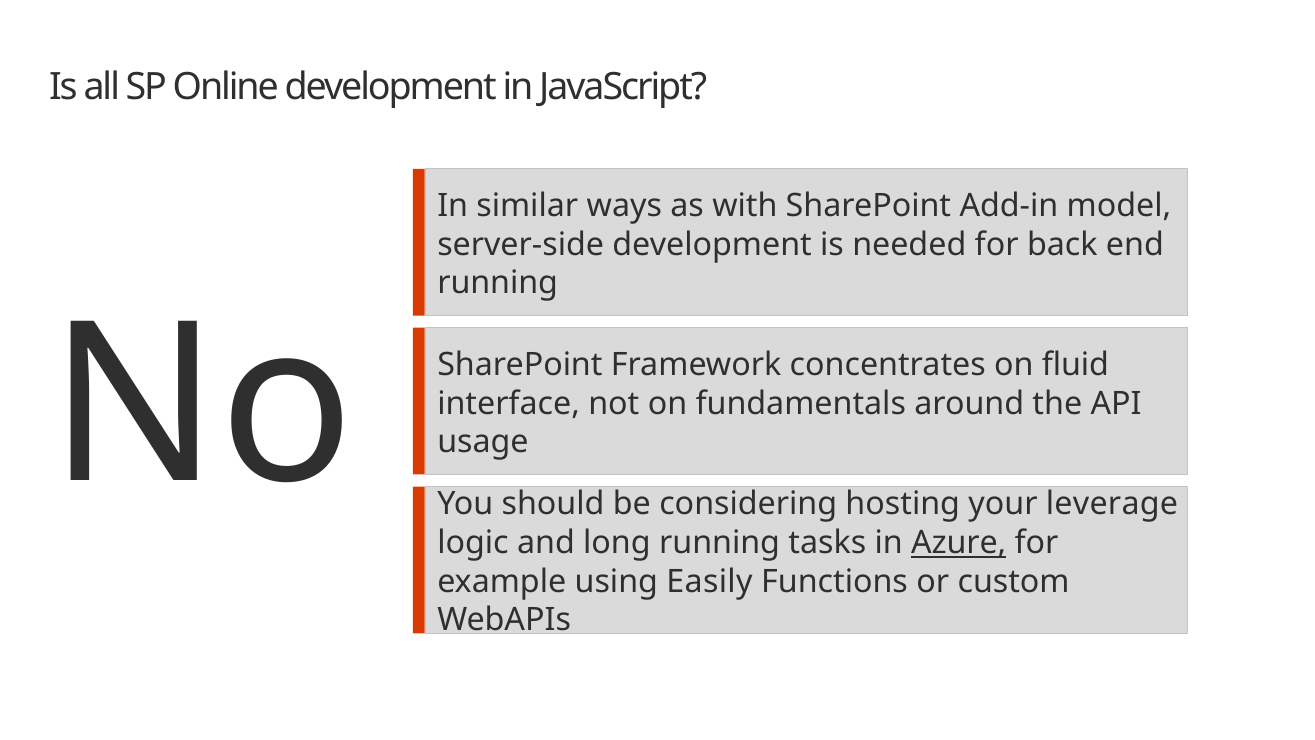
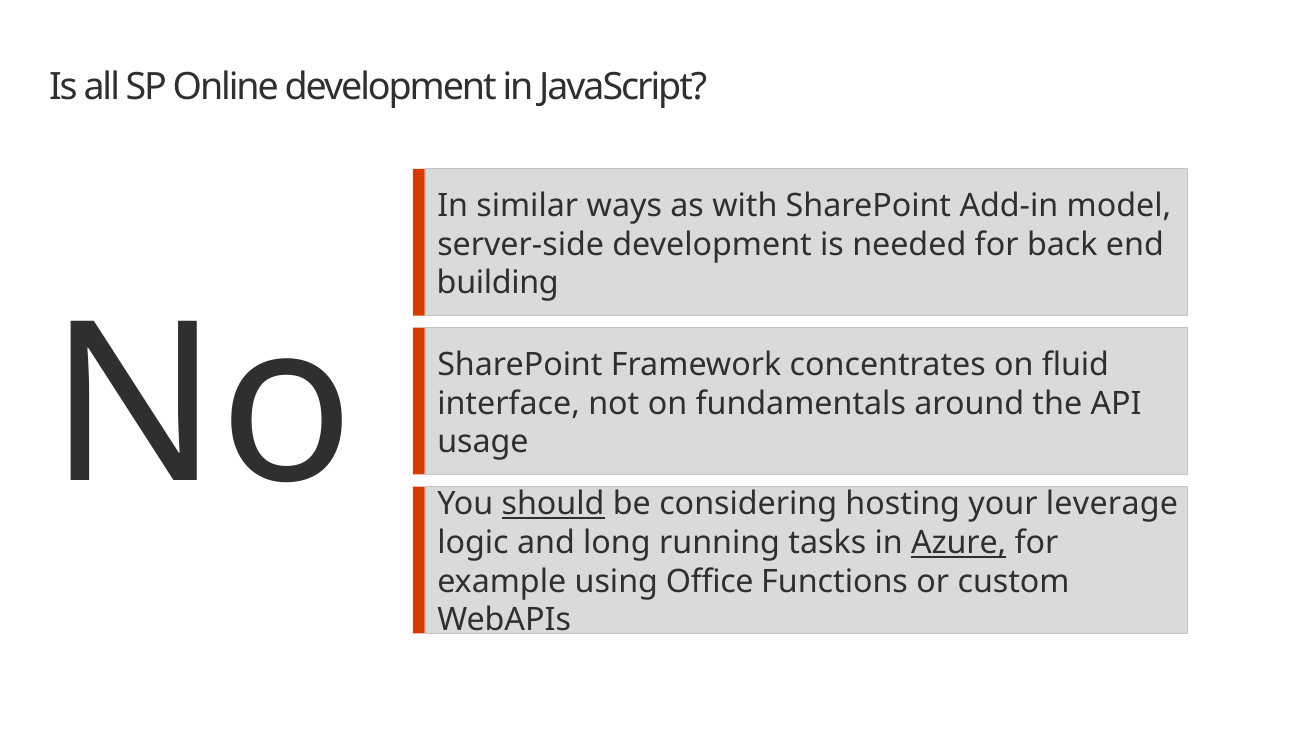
running at (498, 283): running -> building
should underline: none -> present
Easily: Easily -> Office
